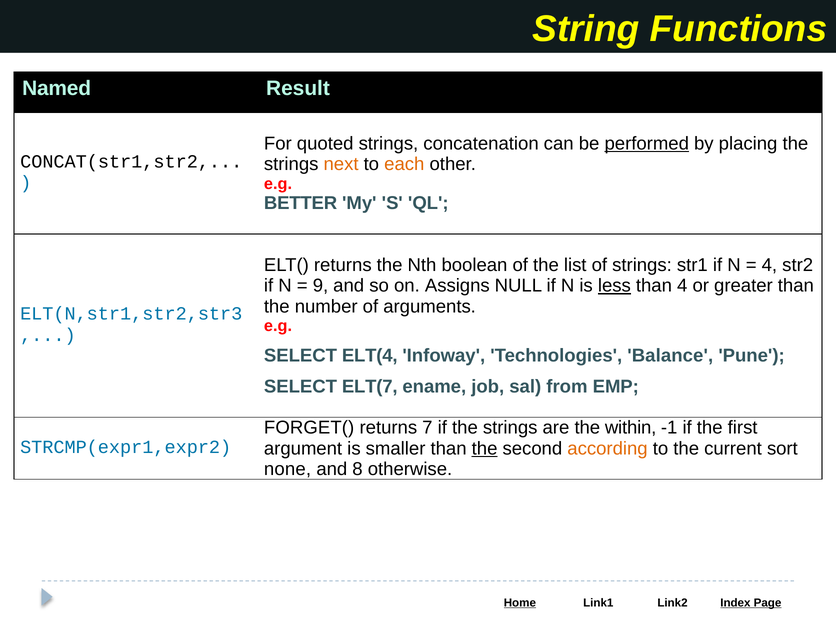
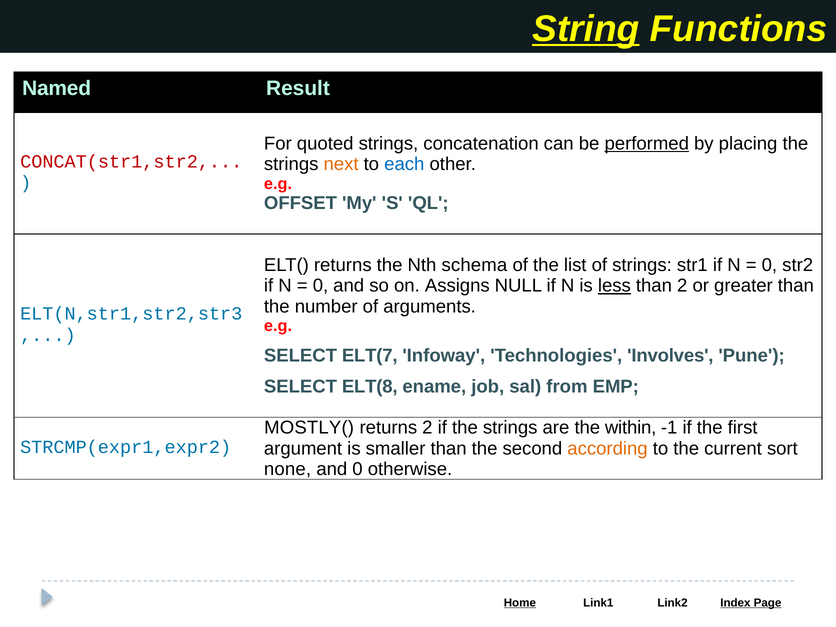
String underline: none -> present
CONCAT(str1,str2 colour: black -> red
each colour: orange -> blue
BETTER: BETTER -> OFFSET
boolean: boolean -> schema
4 at (769, 265): 4 -> 0
9 at (321, 286): 9 -> 0
than 4: 4 -> 2
ELT(4: ELT(4 -> ELT(7
Balance: Balance -> Involves
ELT(7: ELT(7 -> ELT(8
FORGET(: FORGET( -> MOSTLY(
returns 7: 7 -> 2
the at (485, 448) underline: present -> none
and 8: 8 -> 0
